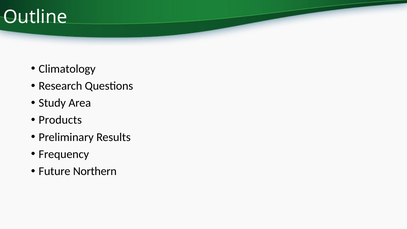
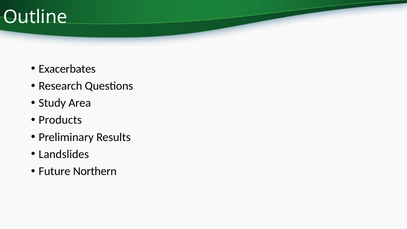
Climatology: Climatology -> Exacerbates
Frequency: Frequency -> Landslides
